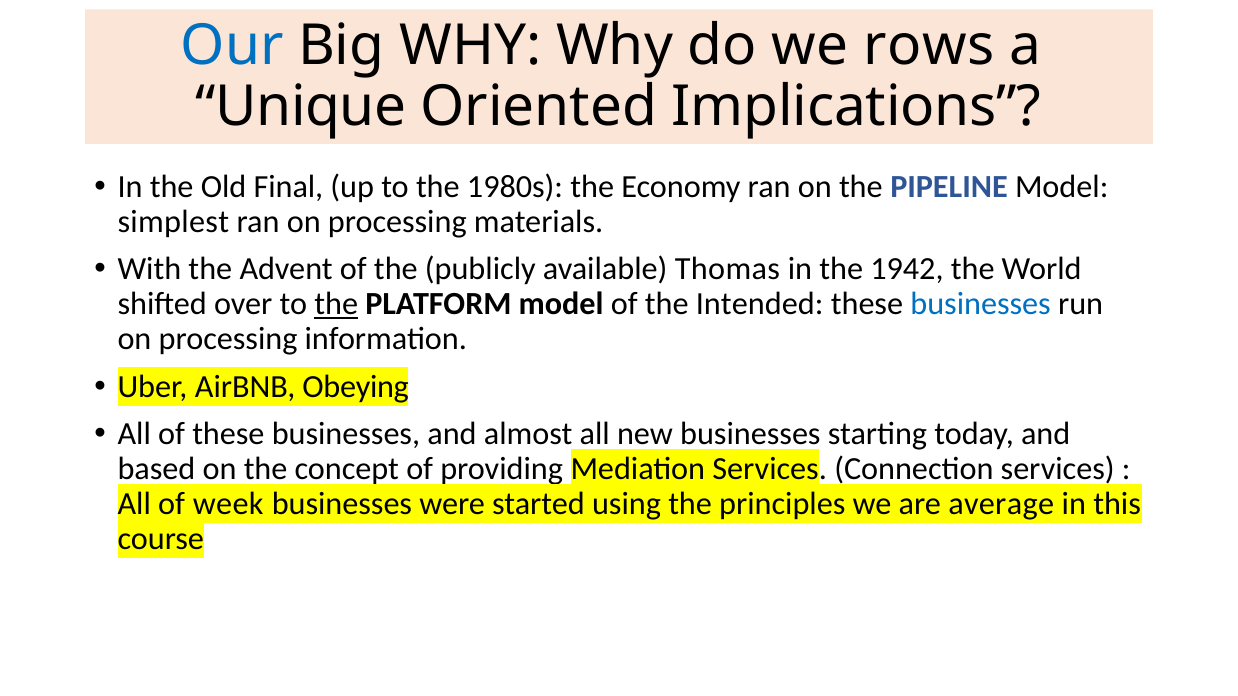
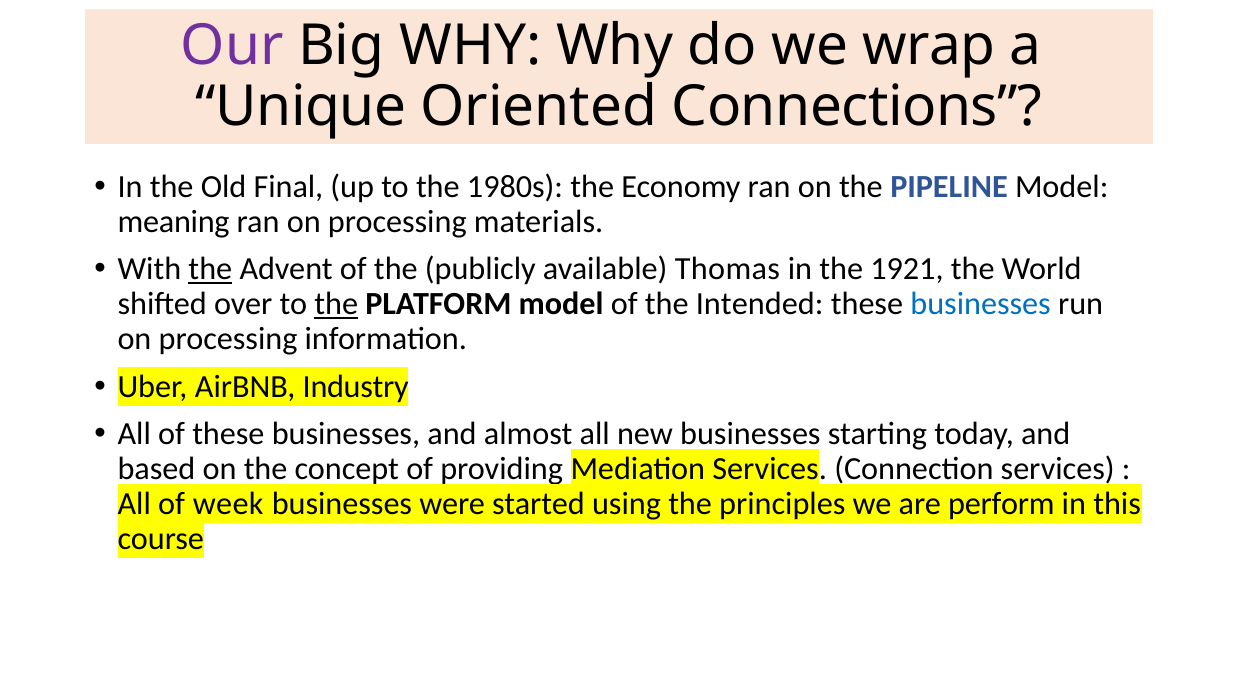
Our colour: blue -> purple
rows: rows -> wrap
Implications: Implications -> Connections
simplest: simplest -> meaning
the at (210, 269) underline: none -> present
1942: 1942 -> 1921
Obeying: Obeying -> Industry
average: average -> perform
